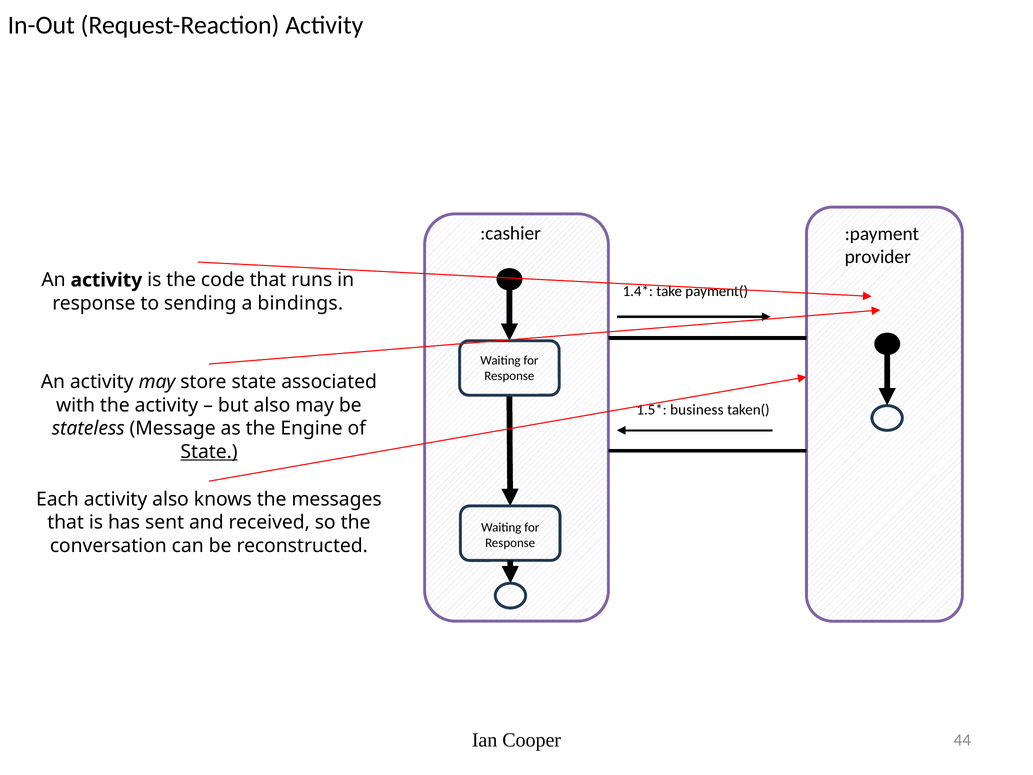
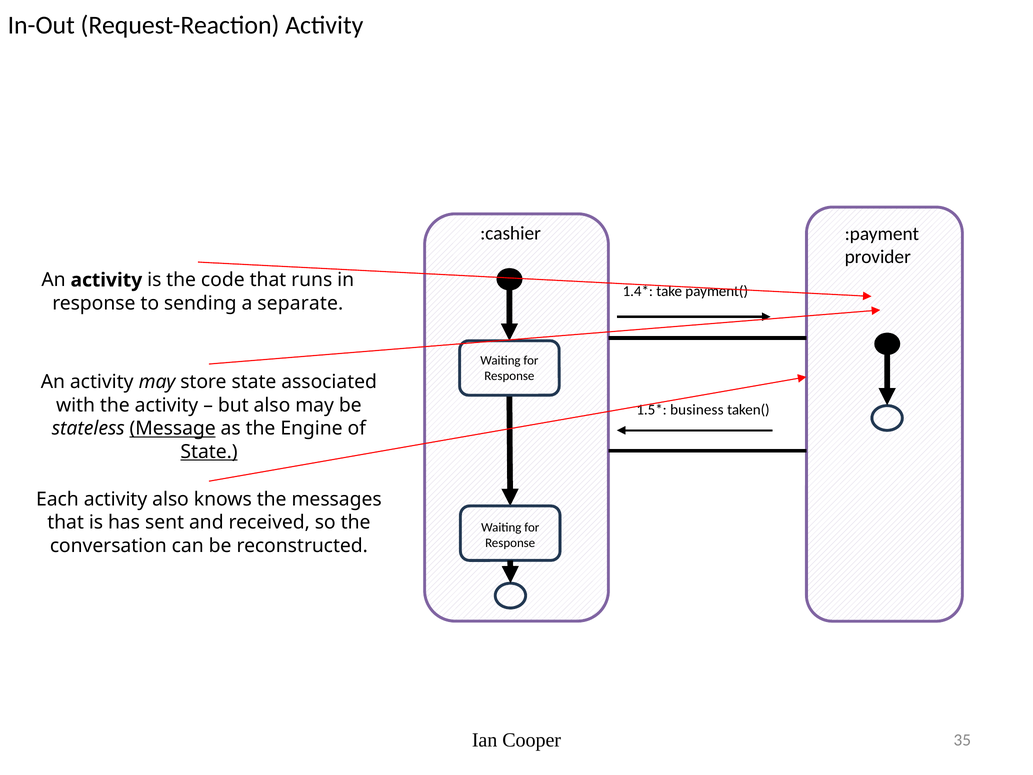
bindings: bindings -> separate
Message underline: none -> present
44: 44 -> 35
